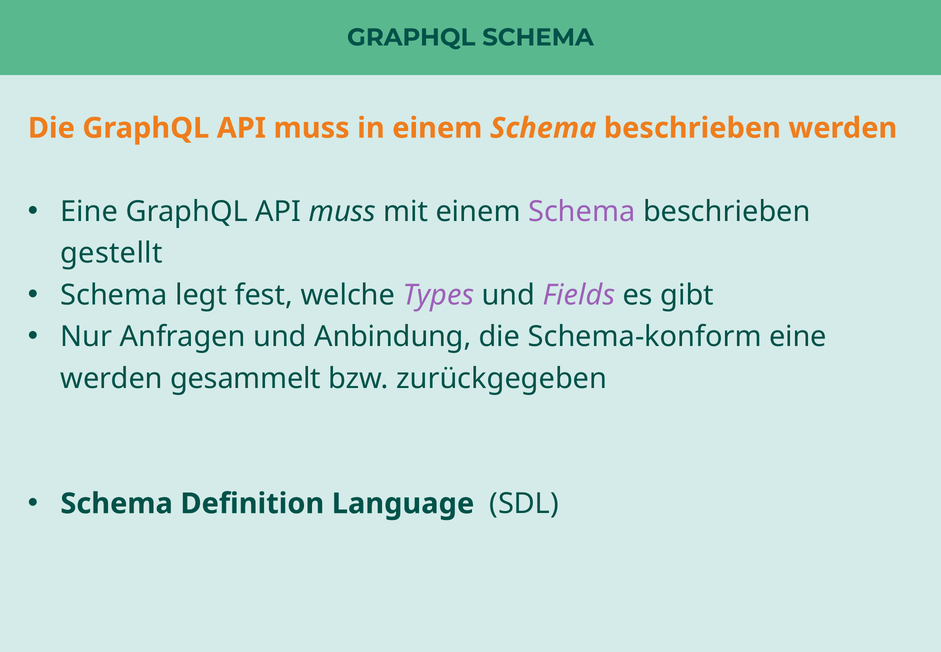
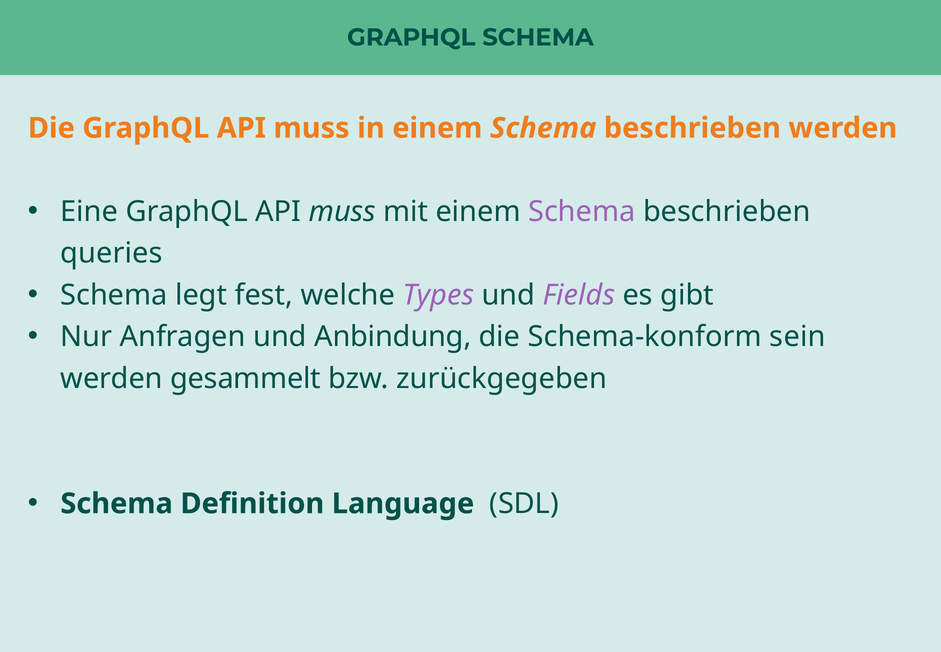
gestellt: gestellt -> queries
Schema-konform eine: eine -> sein
